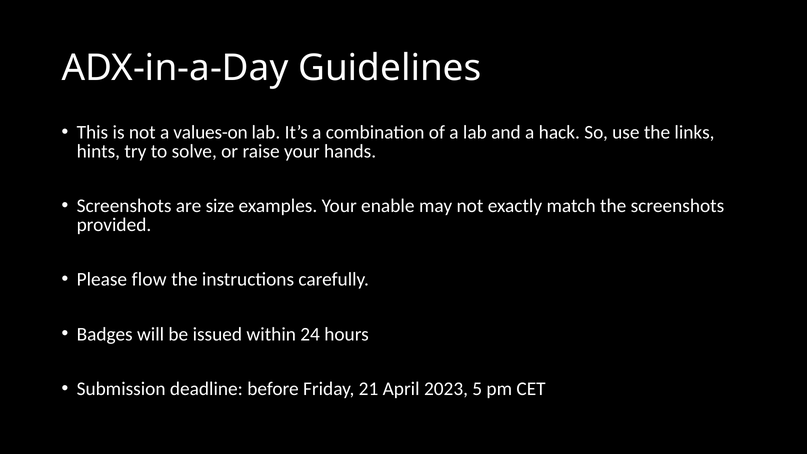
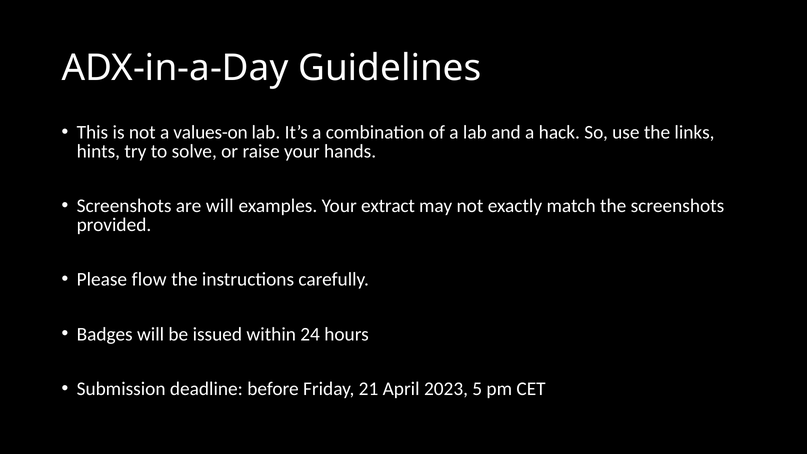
are size: size -> will
enable: enable -> extract
